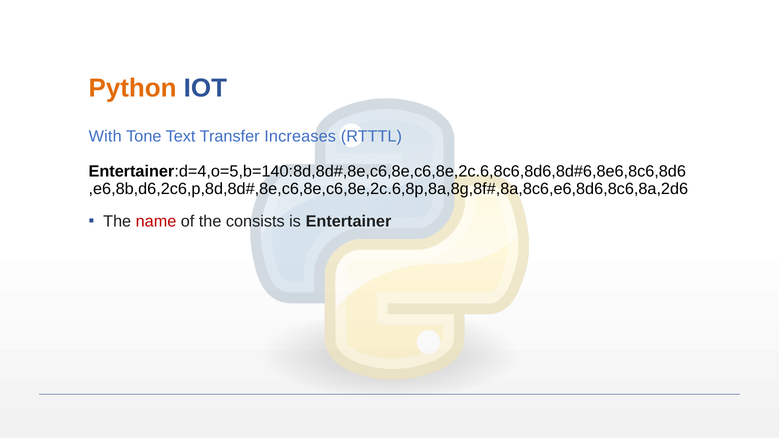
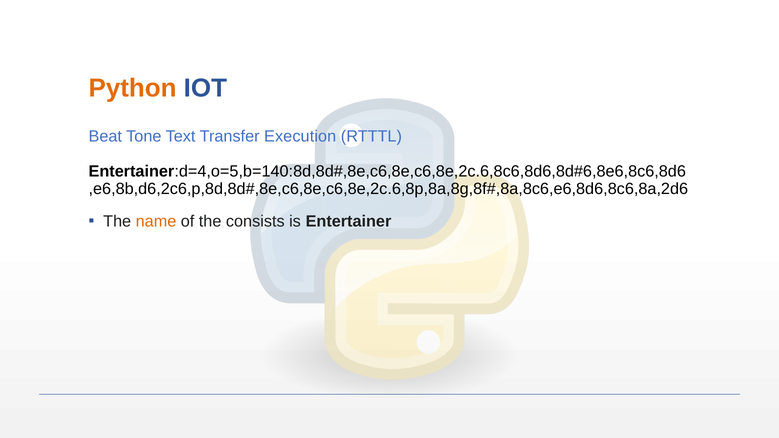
With: With -> Beat
Increases: Increases -> Execution
name colour: red -> orange
